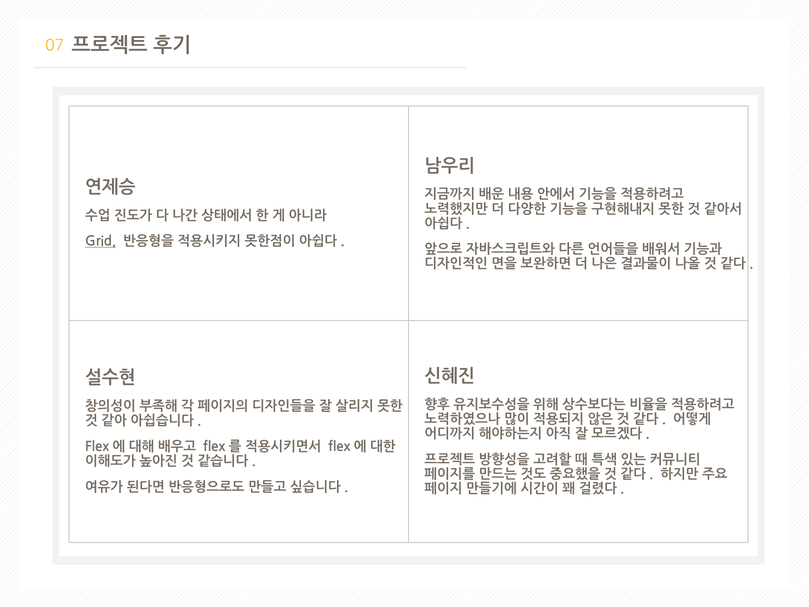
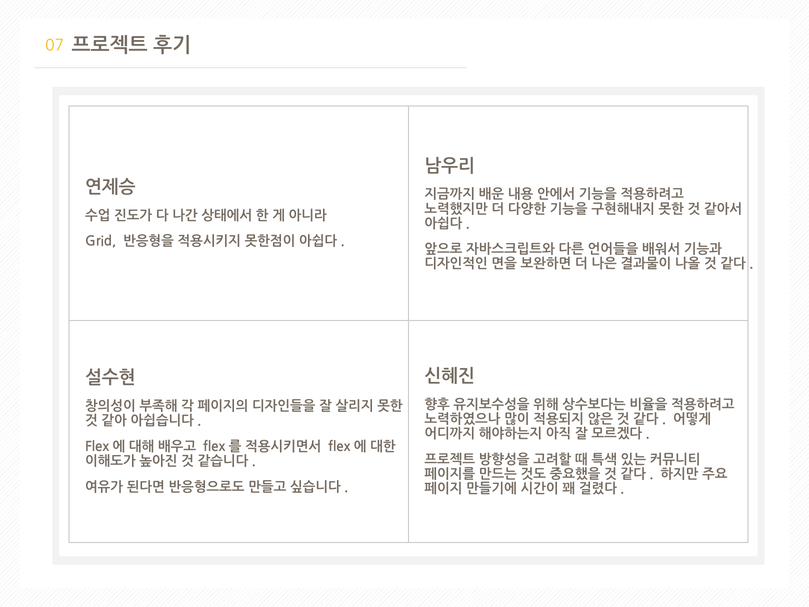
Grid underline: present -> none
